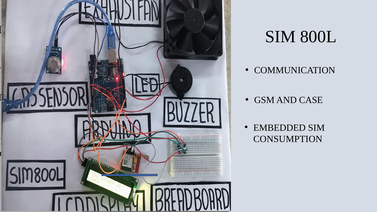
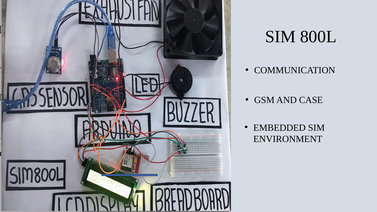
CONSUMPTION: CONSUMPTION -> ENVIRONMENT
